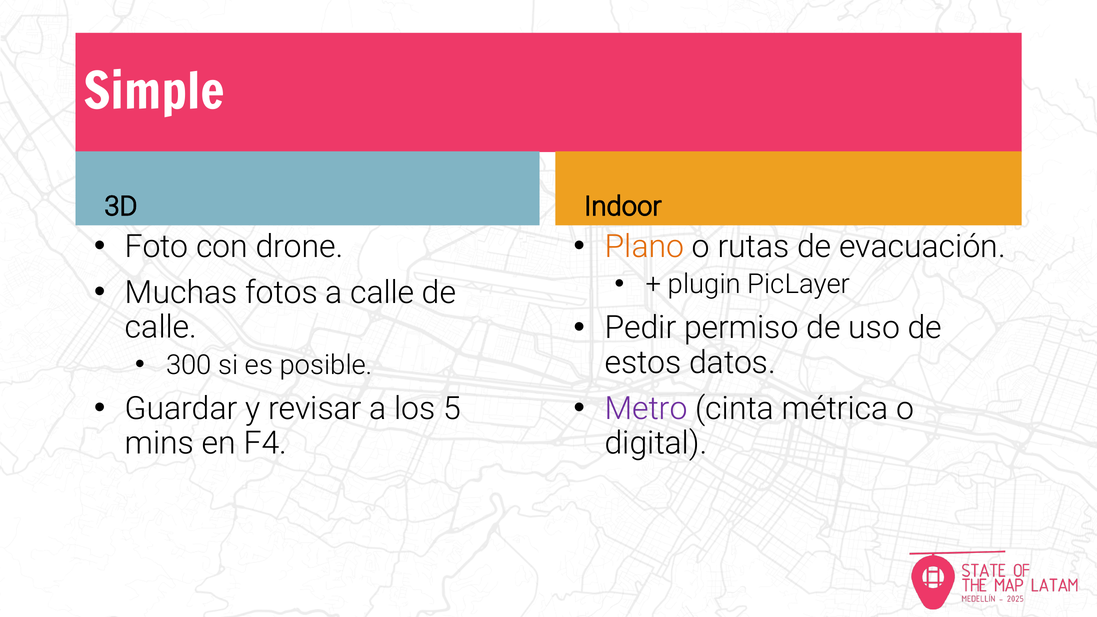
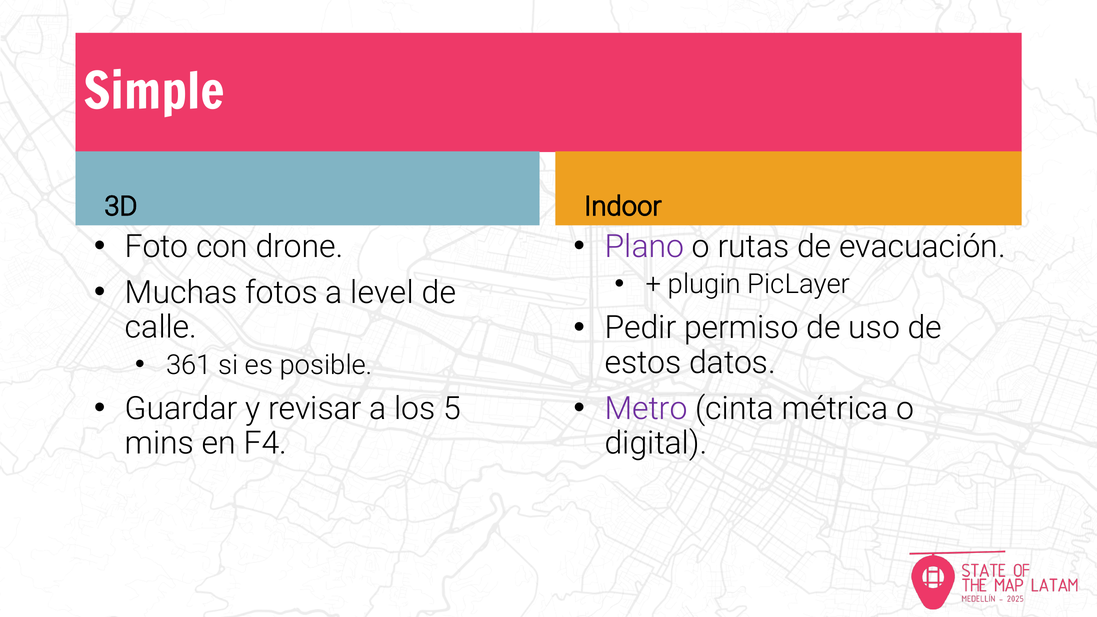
Plano colour: orange -> purple
a calle: calle -> level
300: 300 -> 361
